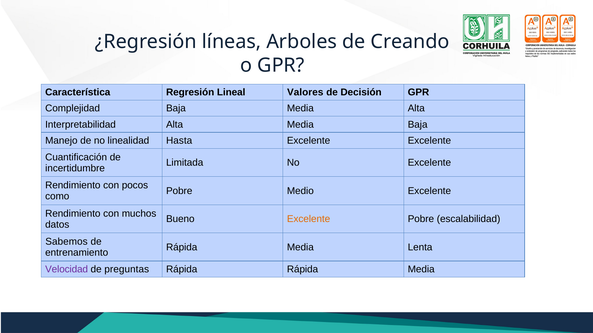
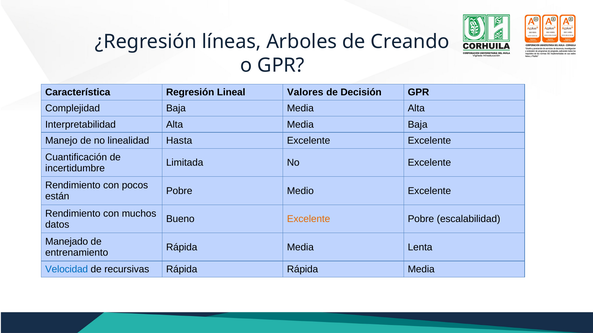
como: como -> están
Sabemos: Sabemos -> Manejado
Velocidad colour: purple -> blue
preguntas: preguntas -> recursivas
